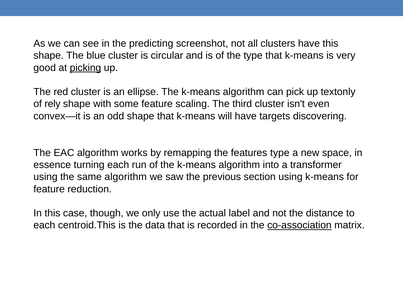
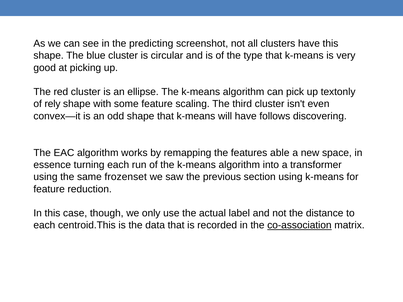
picking underline: present -> none
targets: targets -> follows
features type: type -> able
same algorithm: algorithm -> frozenset
